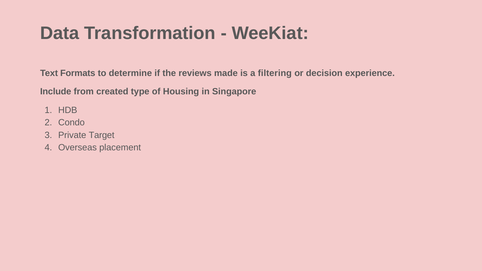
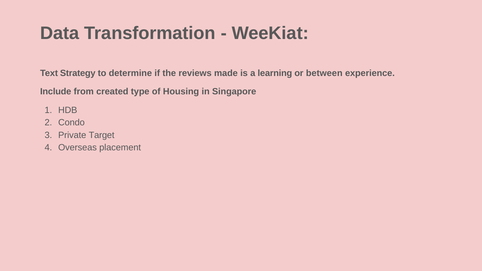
Formats: Formats -> Strategy
filtering: filtering -> learning
decision: decision -> between
